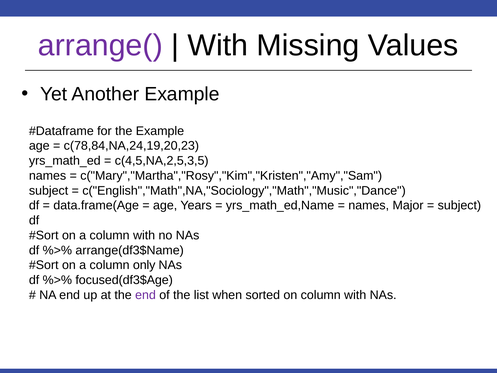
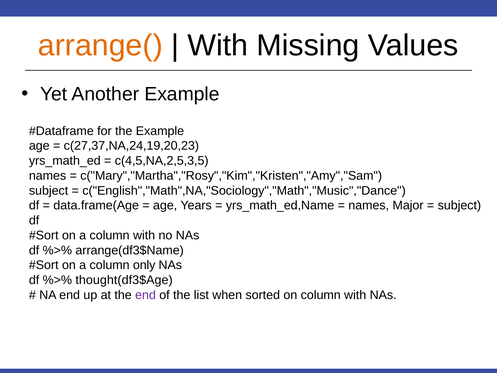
arrange( colour: purple -> orange
c(78,84,NA,24,19,20,23: c(78,84,NA,24,19,20,23 -> c(27,37,NA,24,19,20,23
focused(df3$Age: focused(df3$Age -> thought(df3$Age
